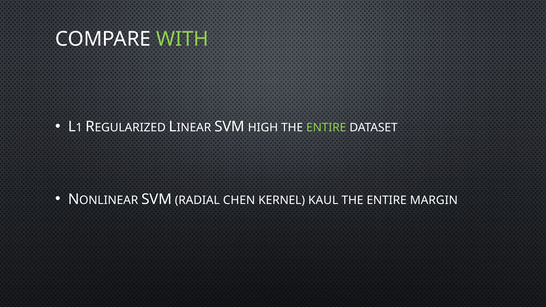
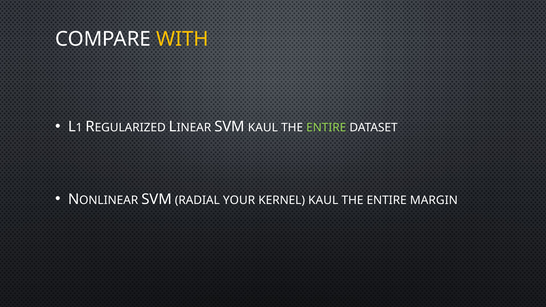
WITH colour: light green -> yellow
SVM HIGH: HIGH -> KAUL
CHEN: CHEN -> YOUR
